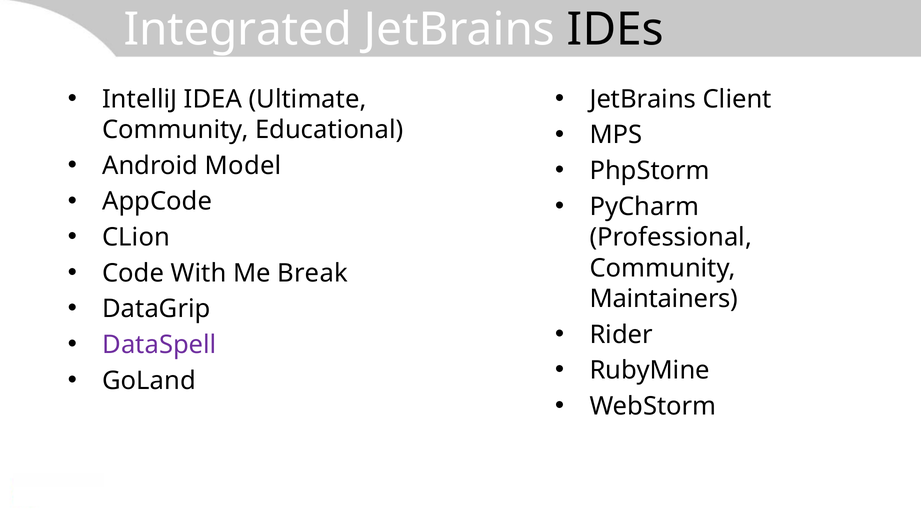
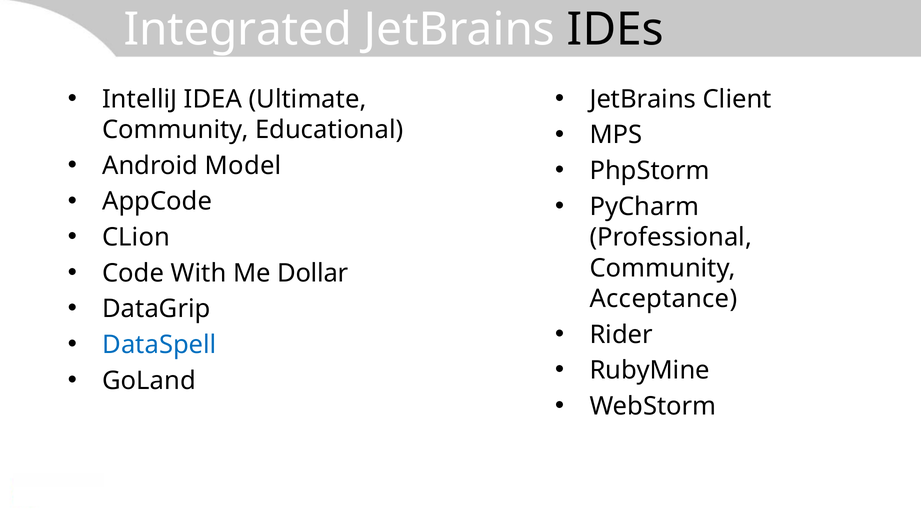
Break: Break -> Dollar
Maintainers: Maintainers -> Acceptance
DataSpell colour: purple -> blue
